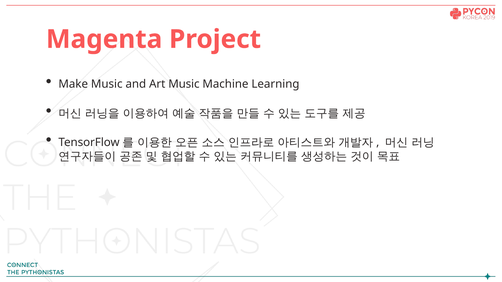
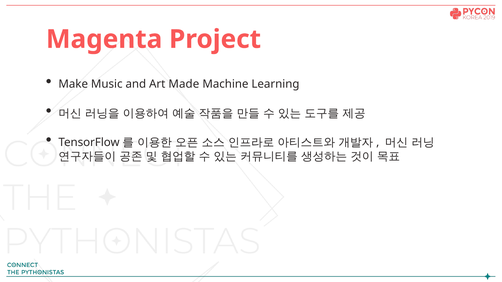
Art Music: Music -> Made
